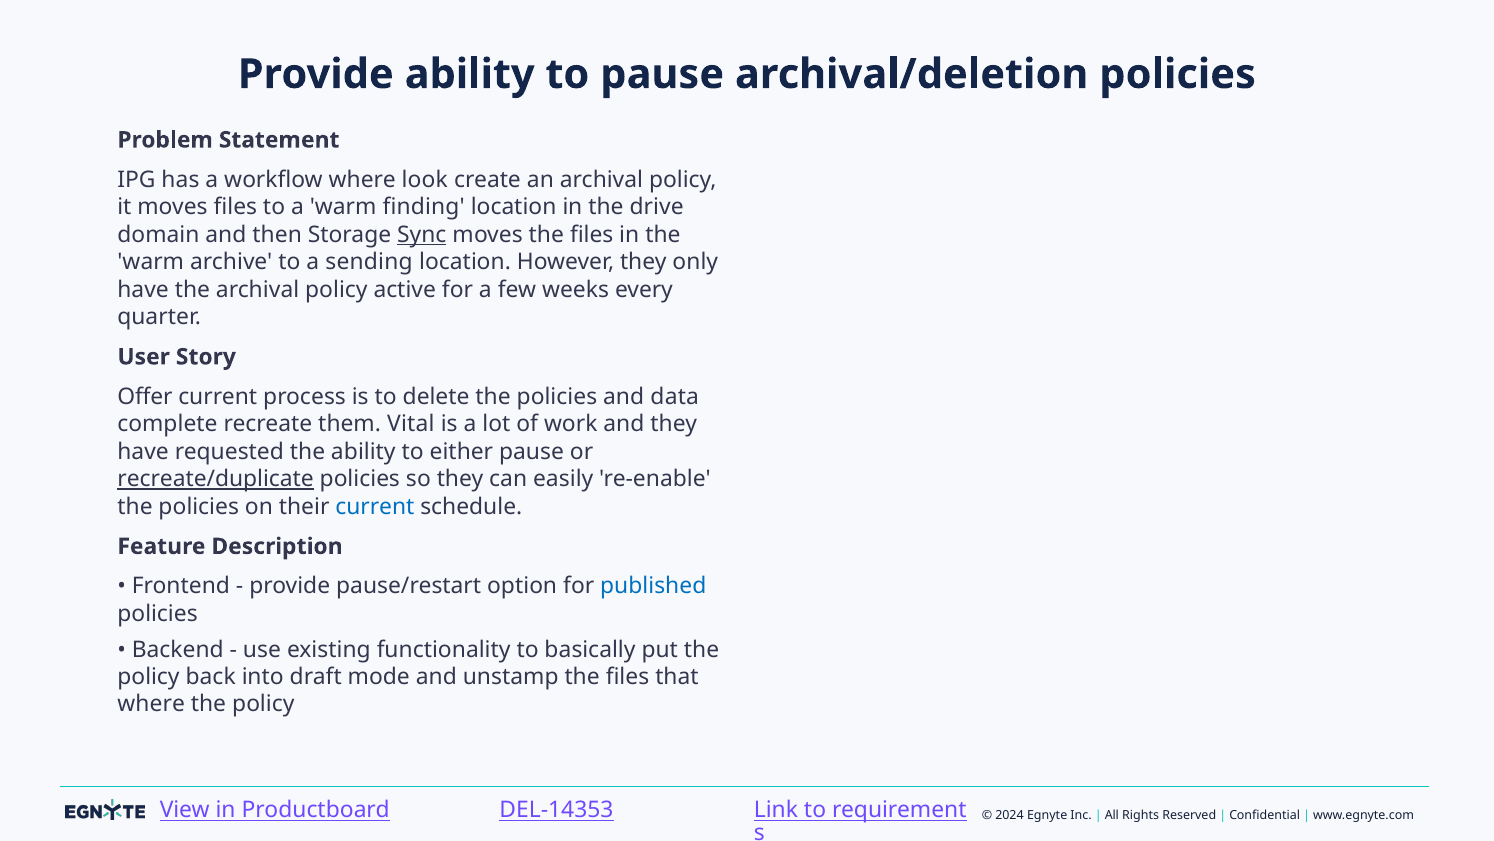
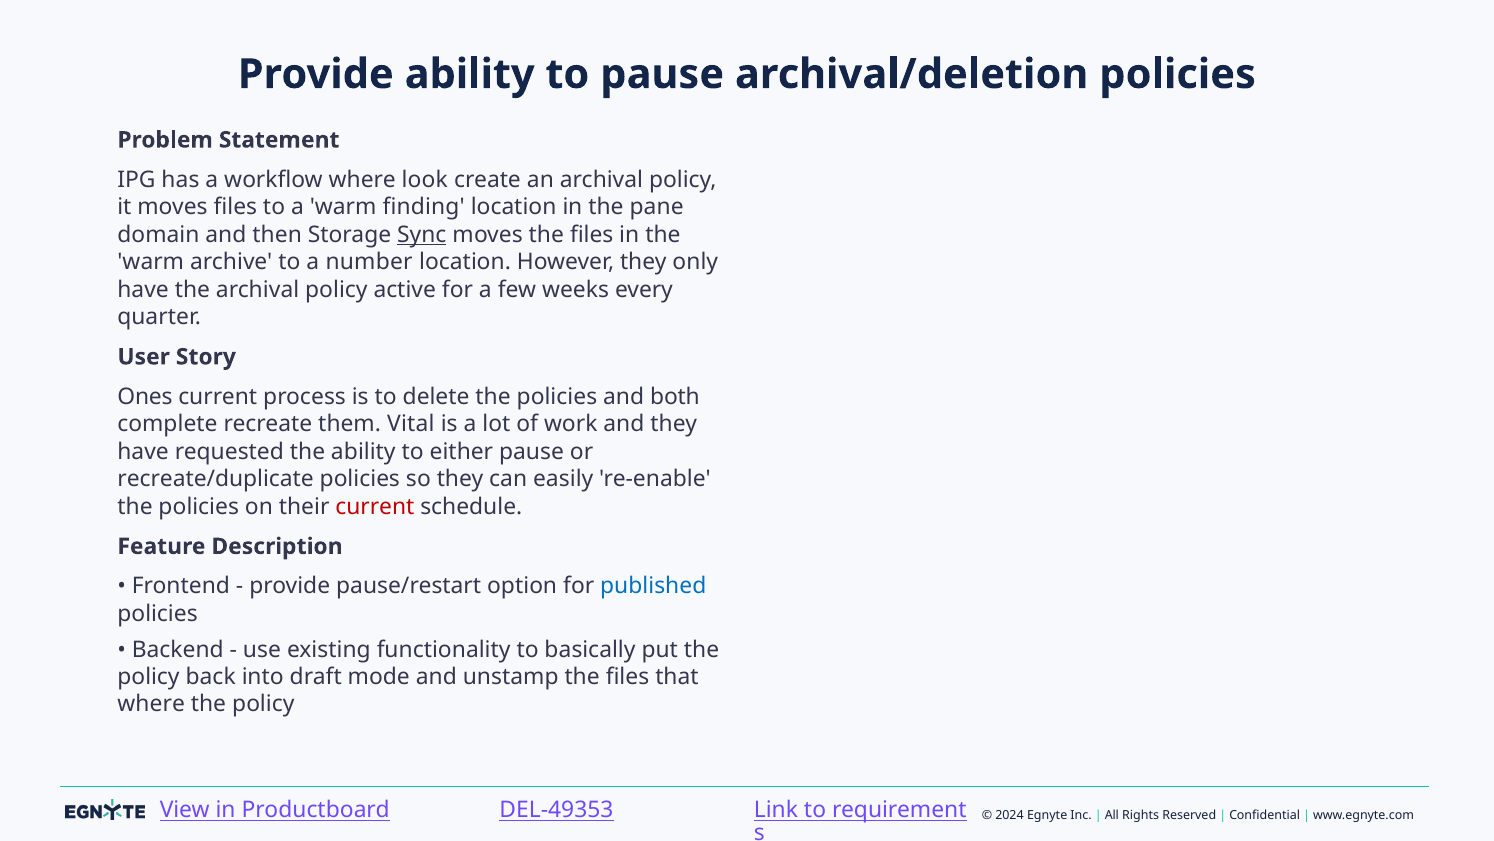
drive: drive -> pane
sending: sending -> number
Offer: Offer -> Ones
data: data -> both
recreate/duplicate underline: present -> none
current at (375, 506) colour: blue -> red
DEL-14353: DEL-14353 -> DEL-49353
